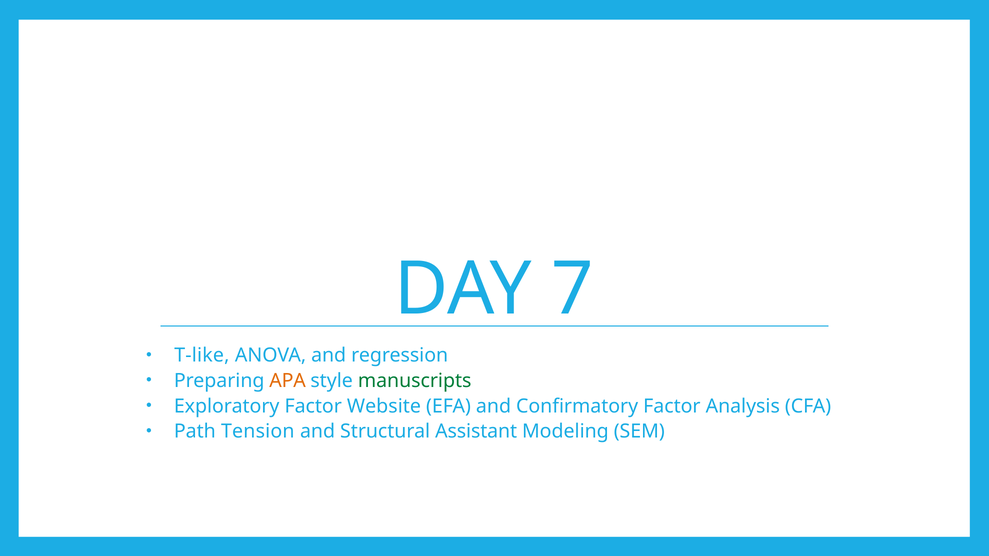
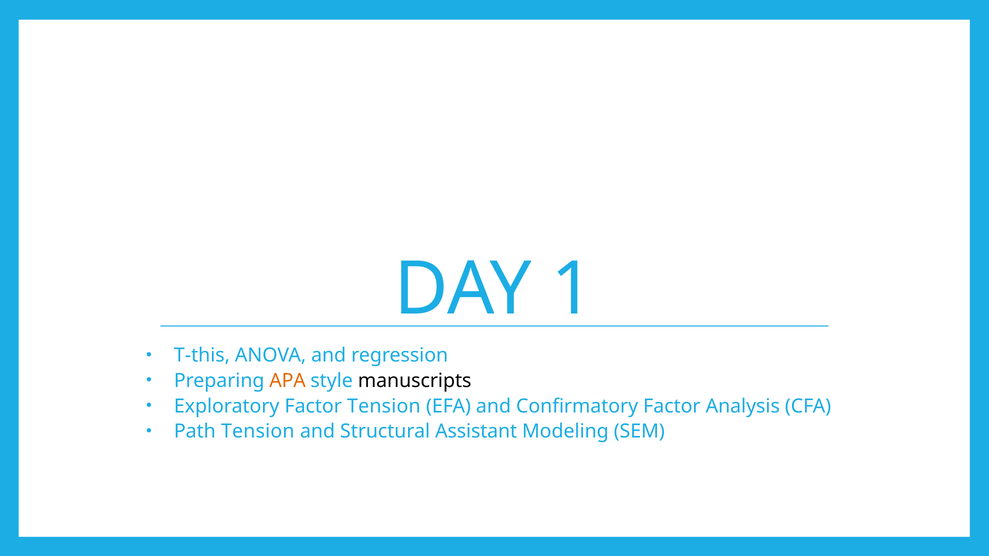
7: 7 -> 1
T-like: T-like -> T-this
manuscripts colour: green -> black
Factor Website: Website -> Tension
